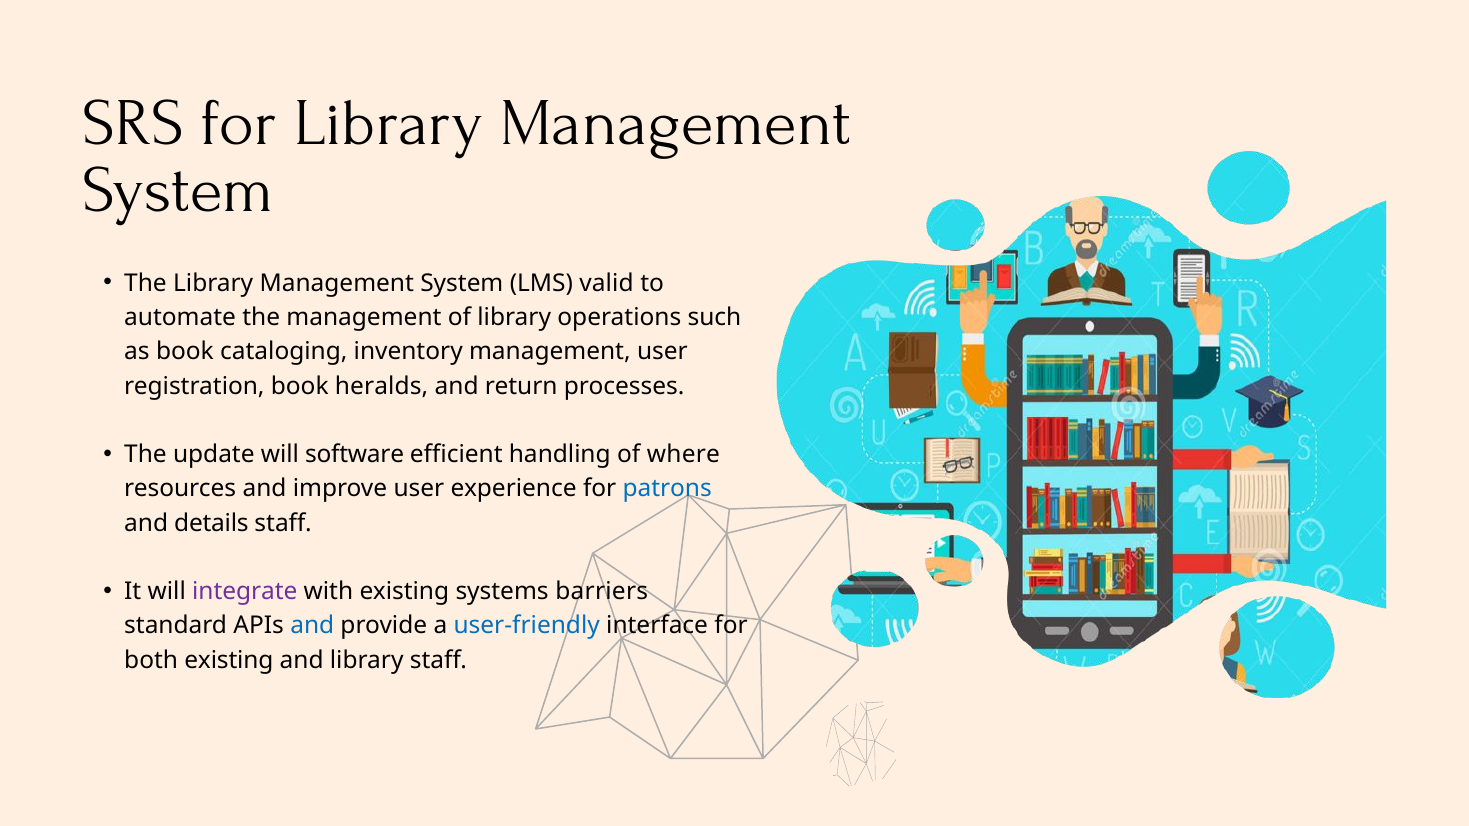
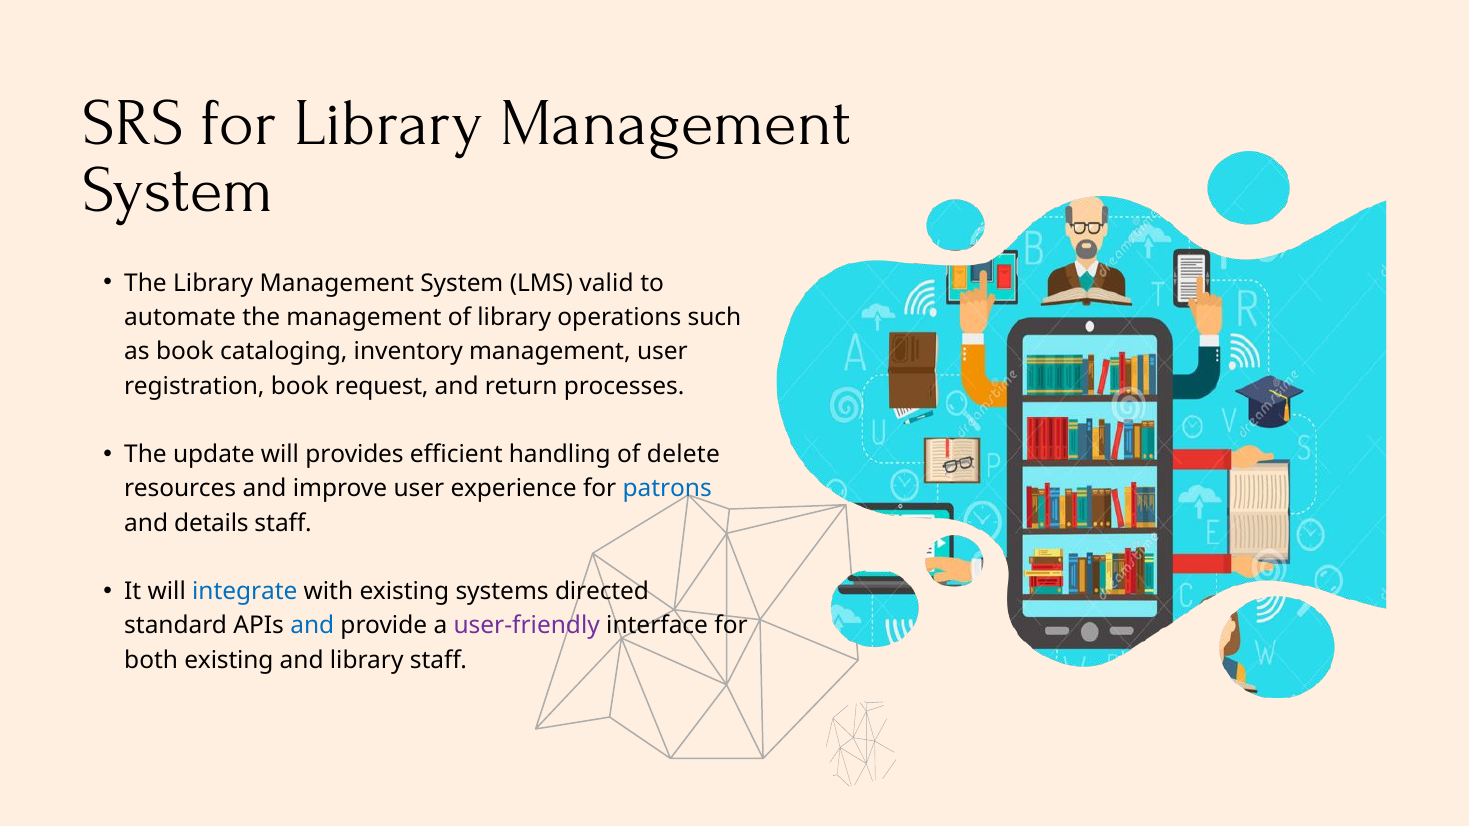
heralds: heralds -> request
software: software -> provides
where: where -> delete
integrate colour: purple -> blue
barriers: barriers -> directed
user-friendly colour: blue -> purple
